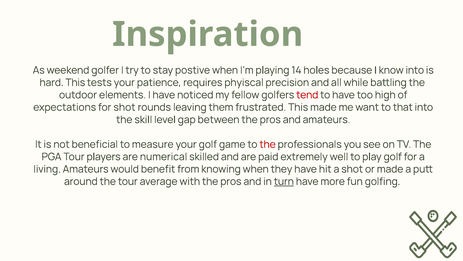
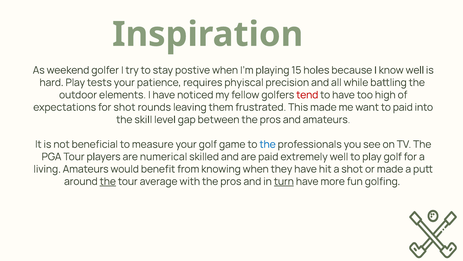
14: 14 -> 15
know into: into -> well
hard This: This -> Play
to that: that -> paid
the at (268, 144) colour: red -> blue
the at (108, 181) underline: none -> present
